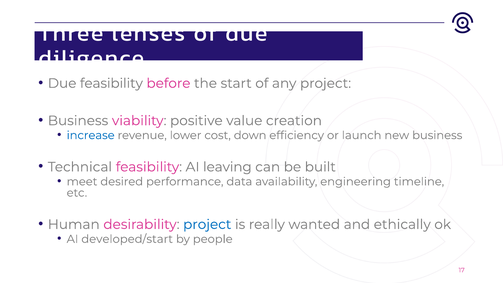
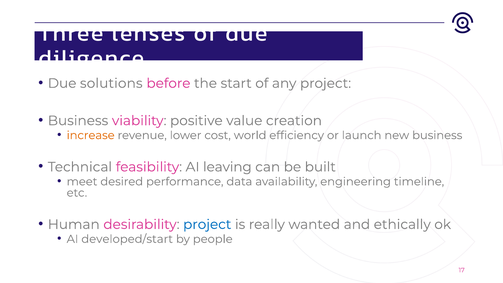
Due feasibility: feasibility -> solutions
increase colour: blue -> orange
down: down -> world
